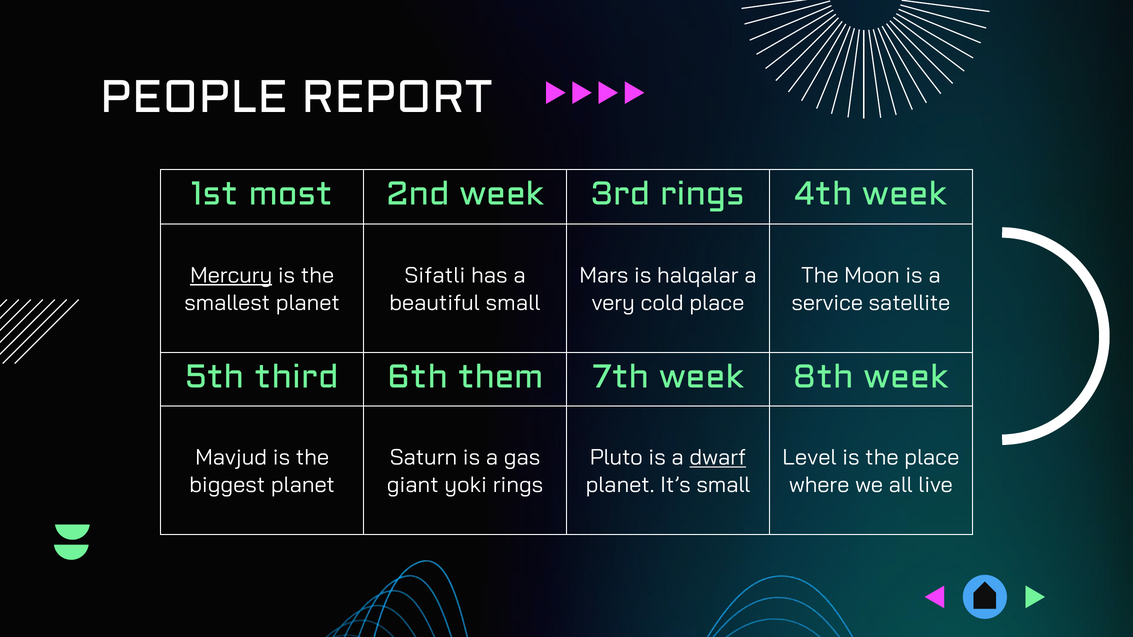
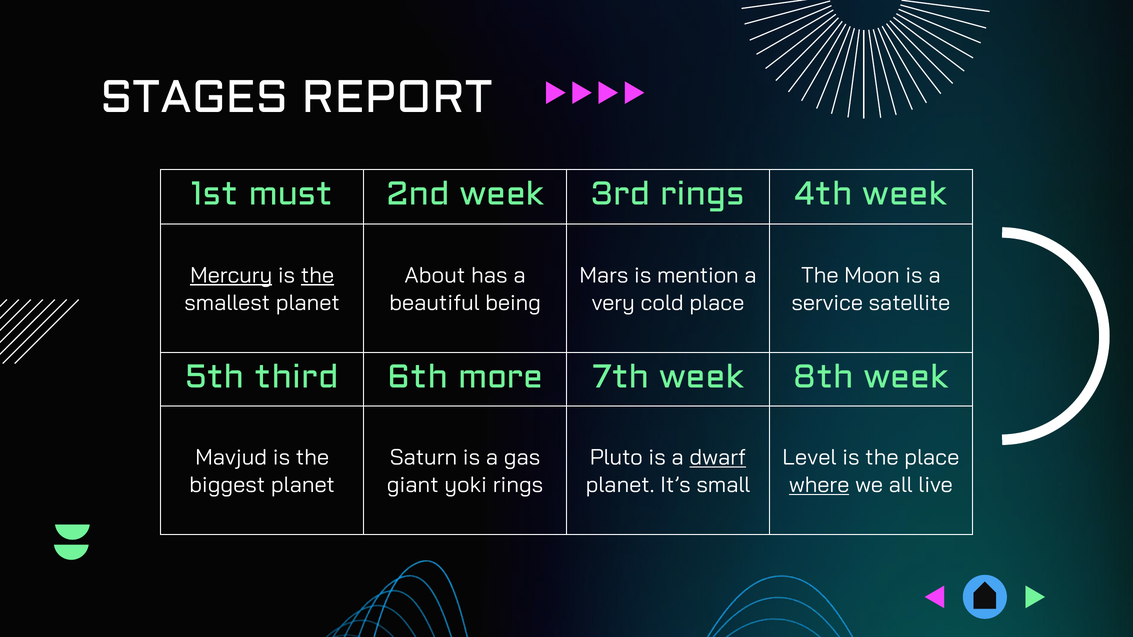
PEOPLE: PEOPLE -> STAGES
most: most -> must
the at (317, 276) underline: none -> present
Sifatli: Sifatli -> About
halqalar: halqalar -> mention
beautiful small: small -> being
them: them -> more
where underline: none -> present
